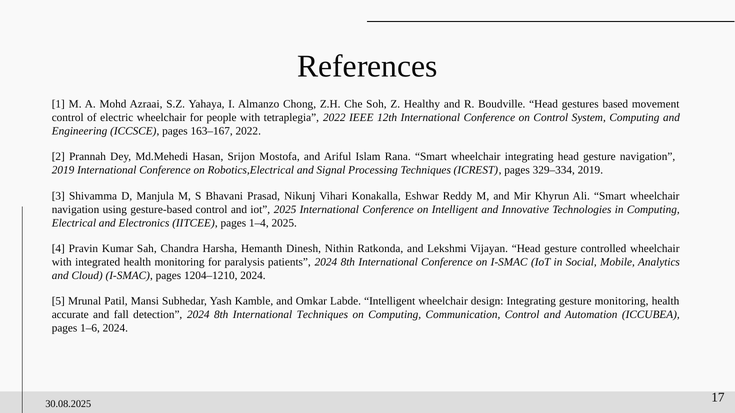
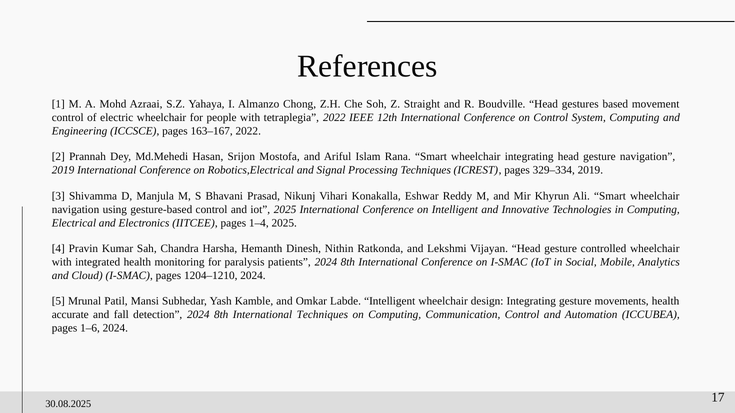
Healthy: Healthy -> Straight
gesture monitoring: monitoring -> movements
